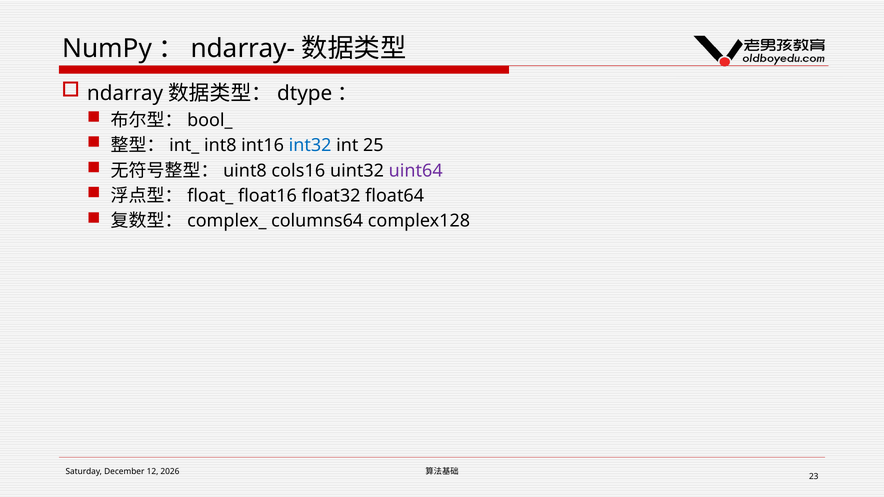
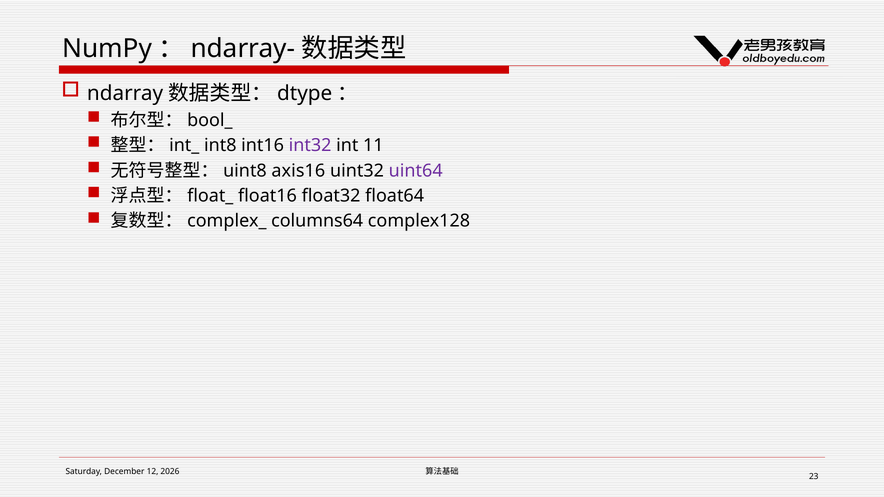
int32 colour: blue -> purple
25: 25 -> 11
cols16: cols16 -> axis16
